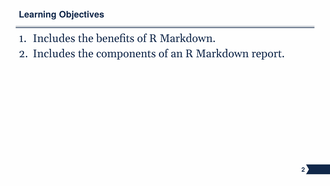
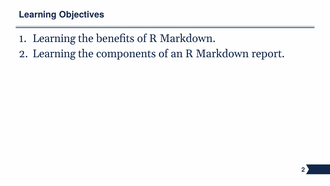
Includes at (54, 38): Includes -> Learning
2 Includes: Includes -> Learning
